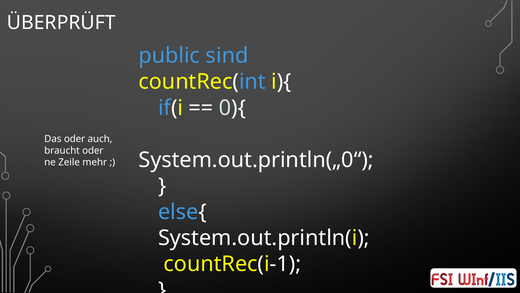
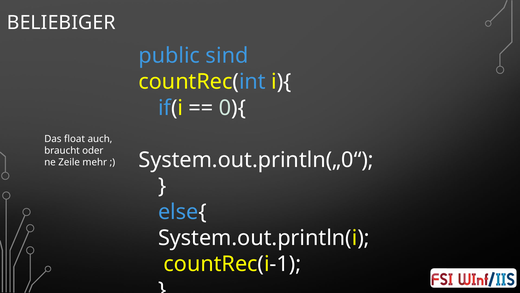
ÜBERPRÜFT: ÜBERPRÜFT -> BELIEBIGER
Das oder: oder -> float
